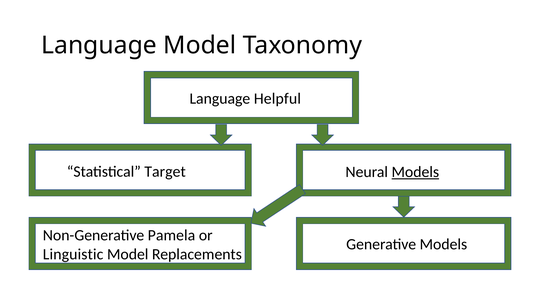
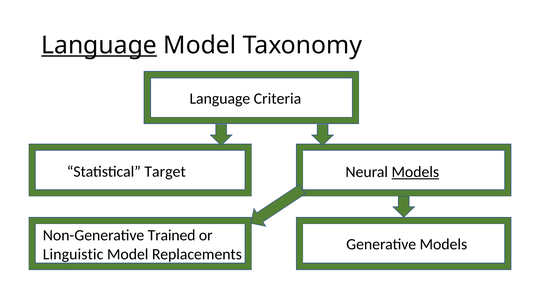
Language at (99, 45) underline: none -> present
Helpful: Helpful -> Criteria
Pamela: Pamela -> Trained
